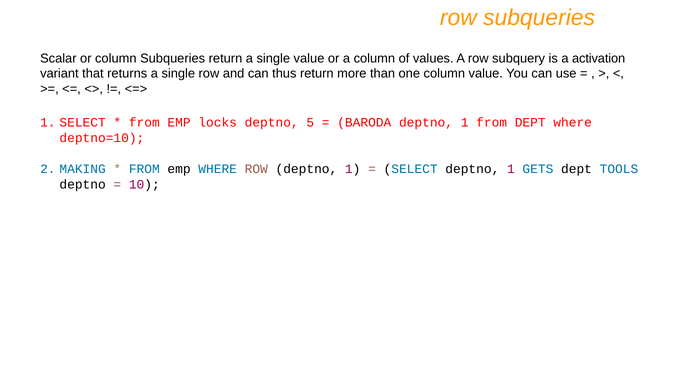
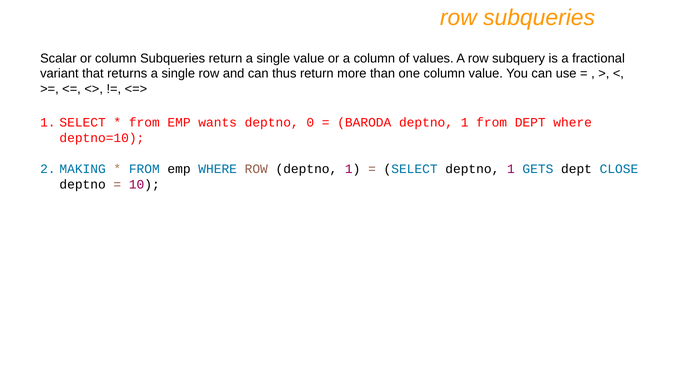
activation: activation -> fractional
locks: locks -> wants
5: 5 -> 0
TOOLS: TOOLS -> CLOSE
